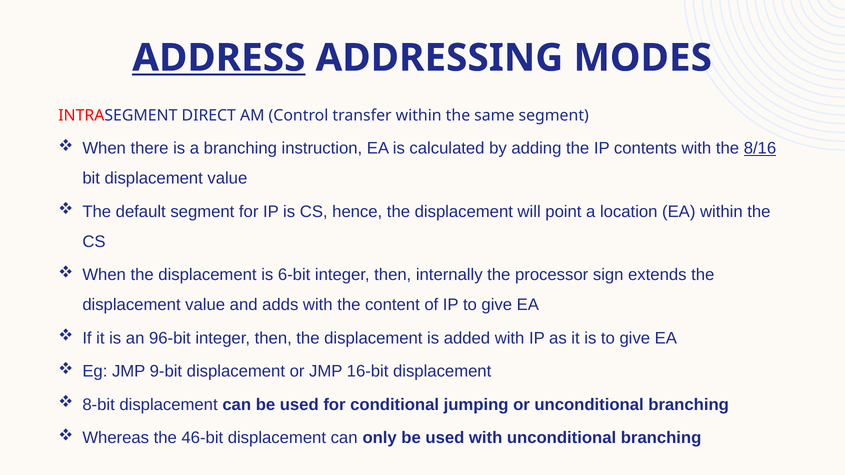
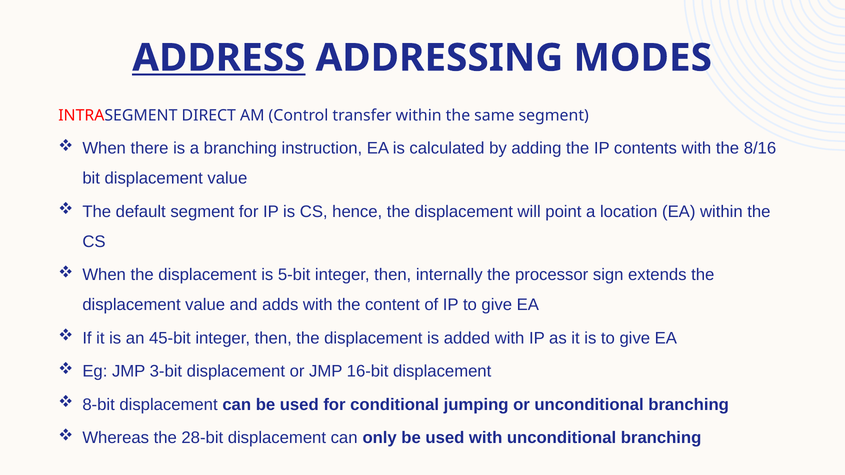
8/16 underline: present -> none
6-bit: 6-bit -> 5-bit
96-bit: 96-bit -> 45-bit
9-bit: 9-bit -> 3-bit
46-bit: 46-bit -> 28-bit
